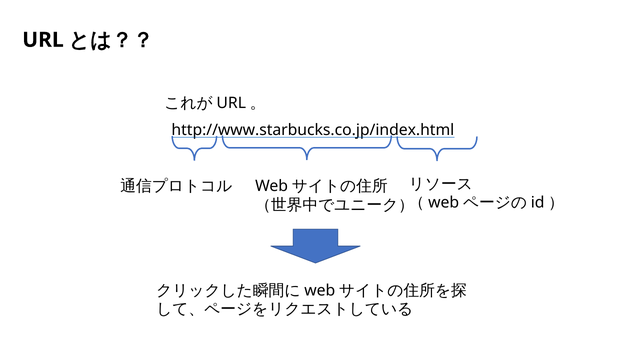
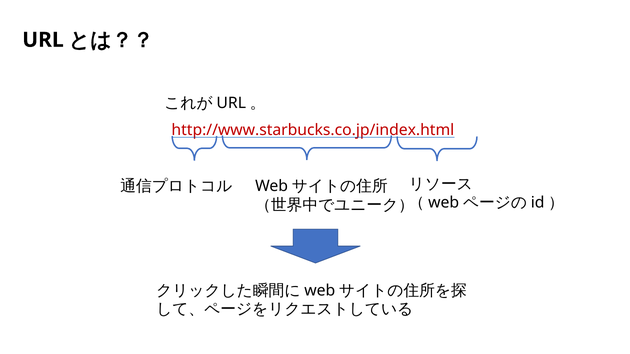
http://www.starbucks.co.jp/index.html colour: black -> red
